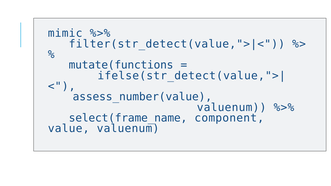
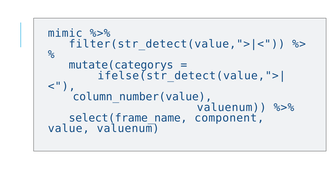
mutate(functions: mutate(functions -> mutate(categorys
assess_number(value: assess_number(value -> column_number(value
